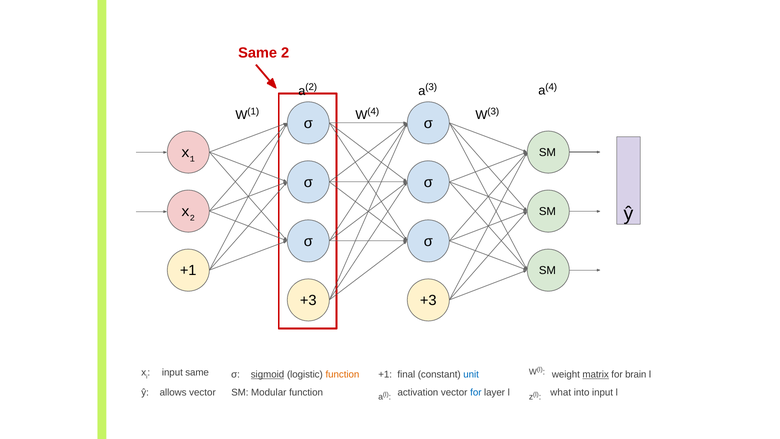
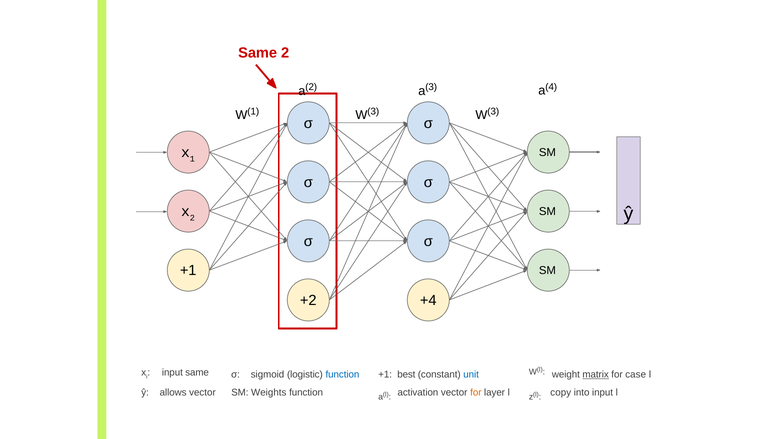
4 at (373, 111): 4 -> 3
+3 at (308, 300): +3 -> +2
+3 at (428, 300): +3 -> +4
sigmoid underline: present -> none
function at (342, 375) colour: orange -> blue
final: final -> best
brain: brain -> case
Modular: Modular -> Weights
for at (476, 392) colour: blue -> orange
what: what -> copy
